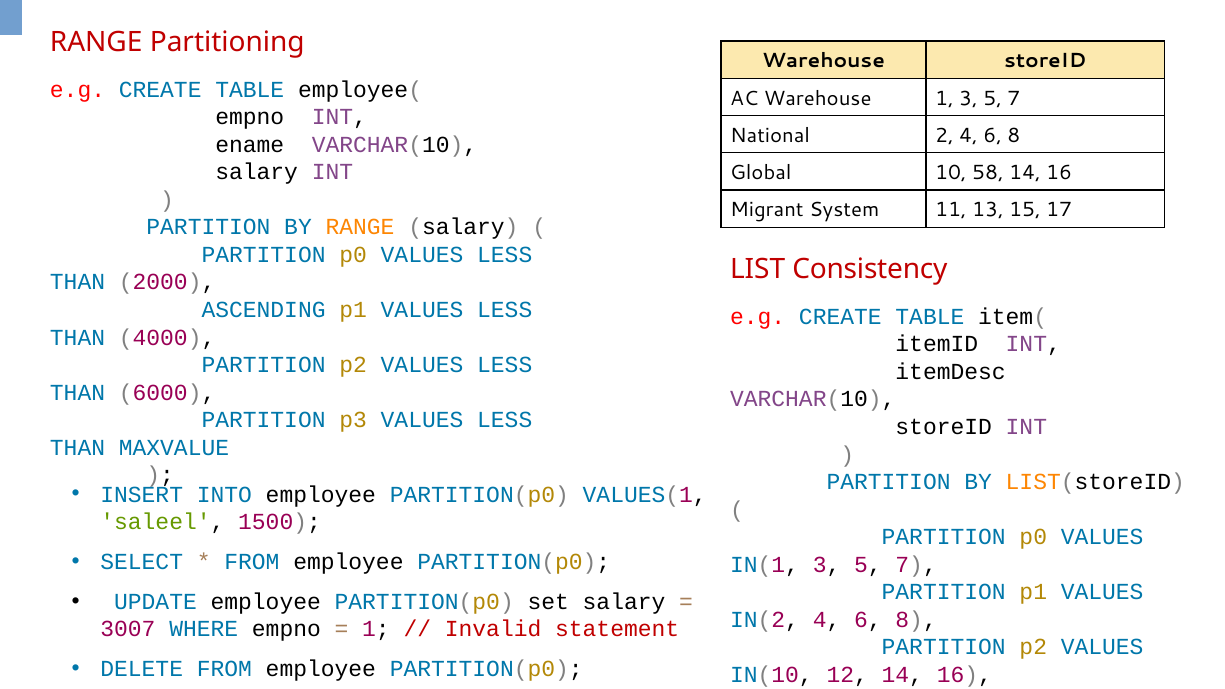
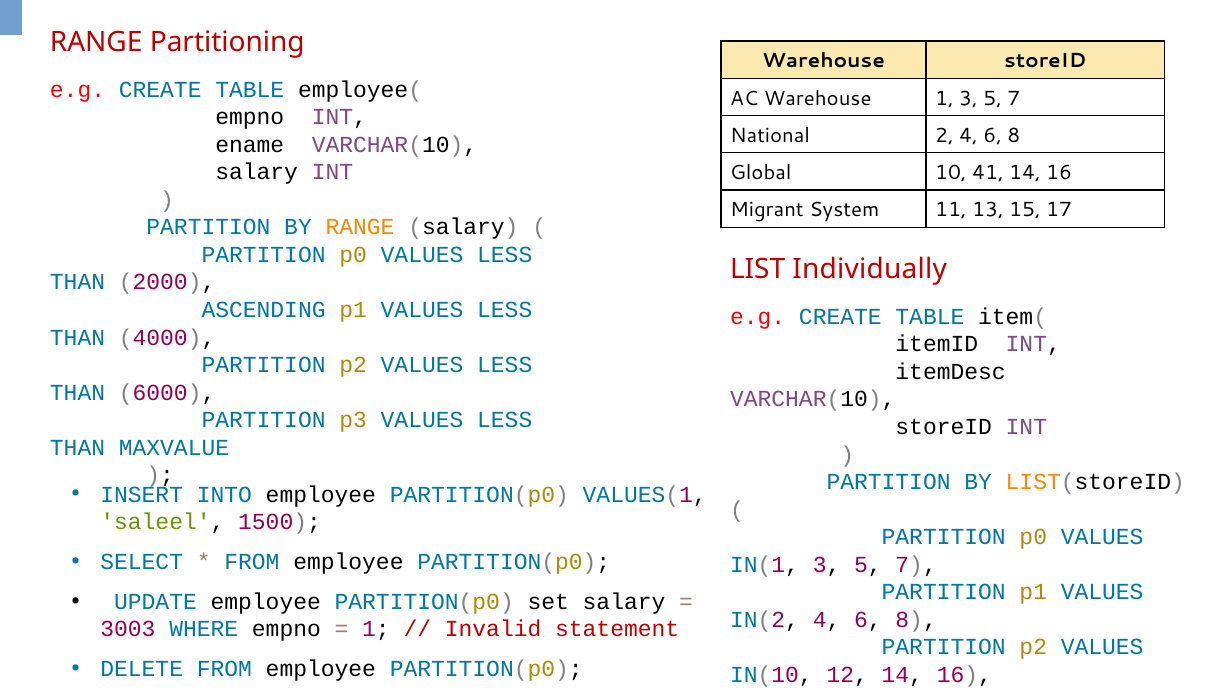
58: 58 -> 41
Consistency: Consistency -> Individually
3007: 3007 -> 3003
